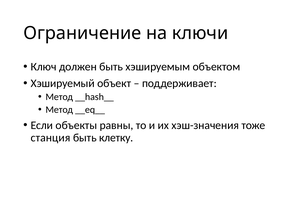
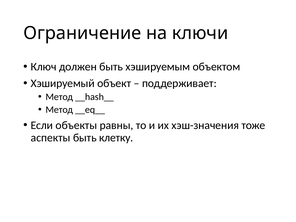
станция: станция -> аспекты
